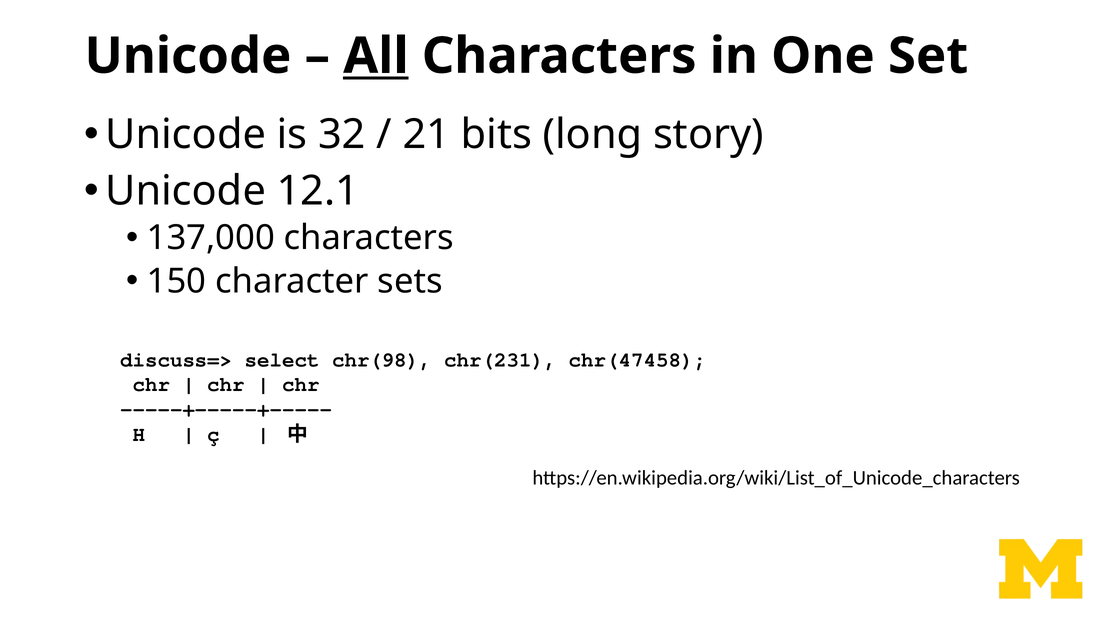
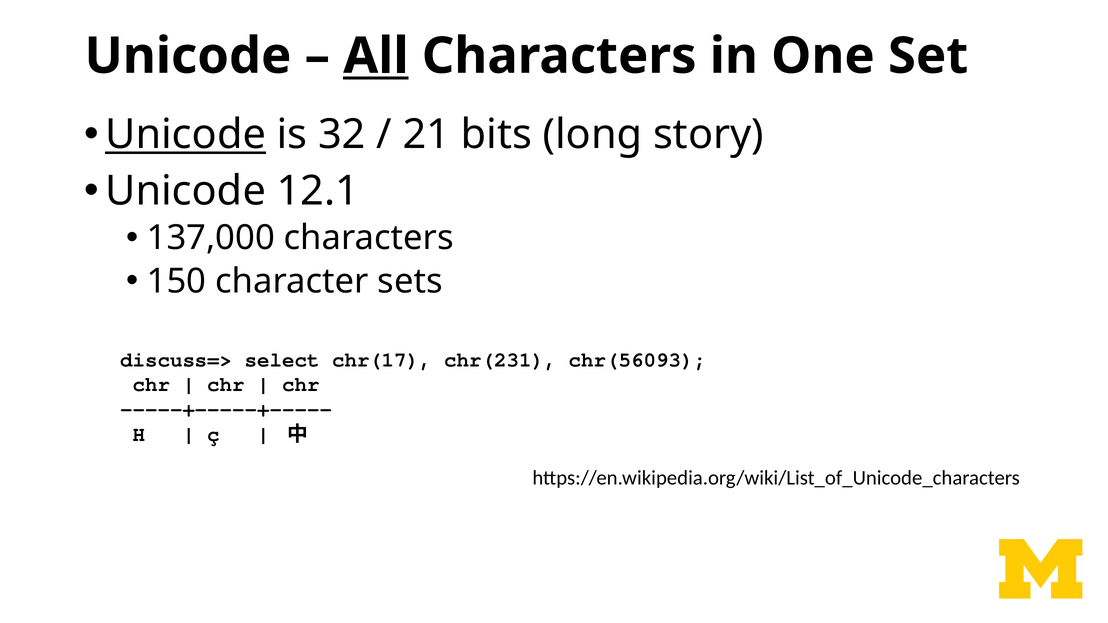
Unicode at (186, 135) underline: none -> present
chr(98: chr(98 -> chr(17
chr(47458: chr(47458 -> chr(56093
